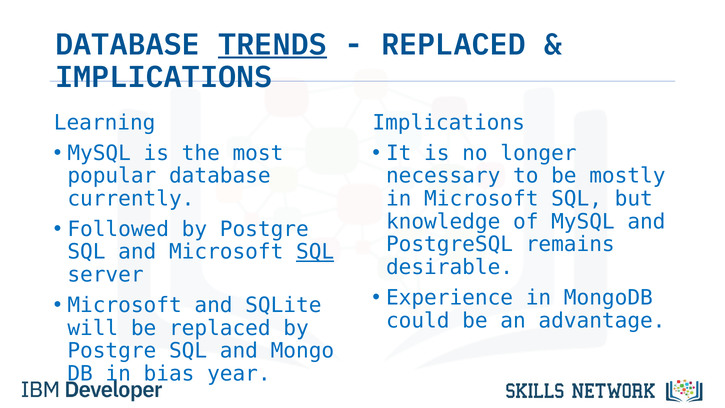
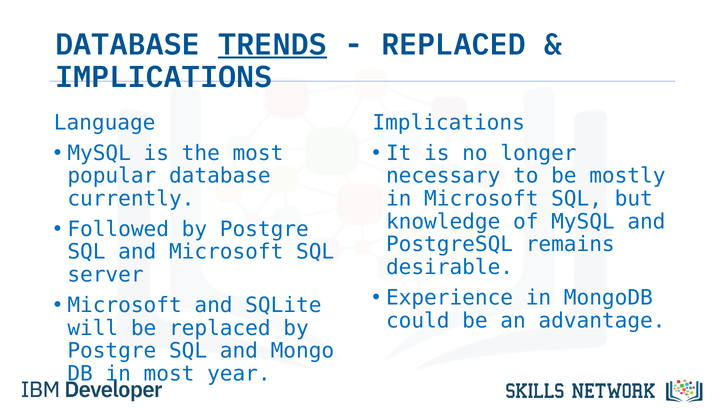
Learning: Learning -> Language
SQL at (315, 252) underline: present -> none
in bias: bias -> most
